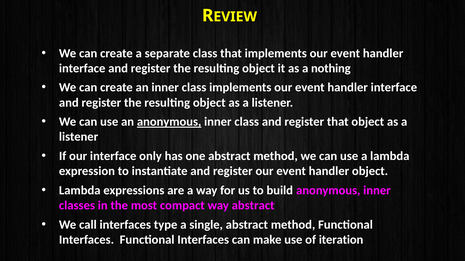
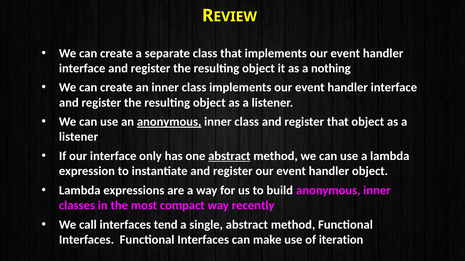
abstract at (229, 156) underline: none -> present
way abstract: abstract -> recently
type: type -> tend
